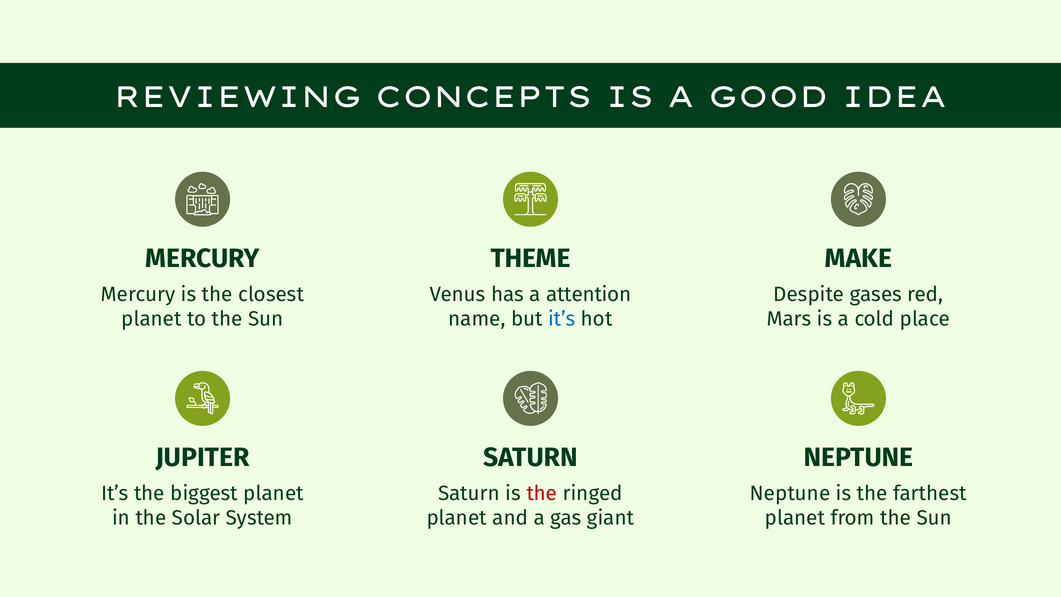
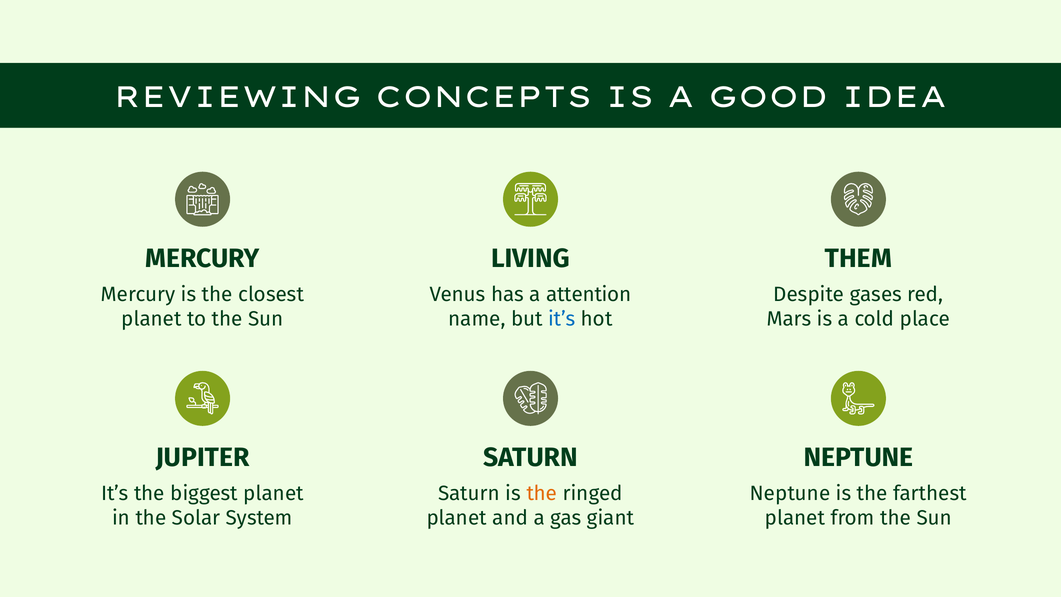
THEME: THEME -> LIVING
MAKE: MAKE -> THEM
the at (542, 493) colour: red -> orange
